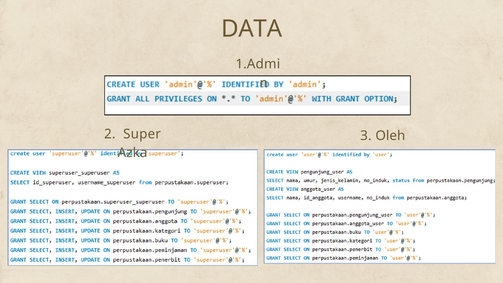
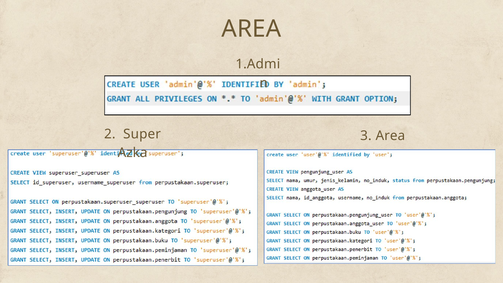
DATA at (252, 29): DATA -> AREA
3 Oleh: Oleh -> Area
